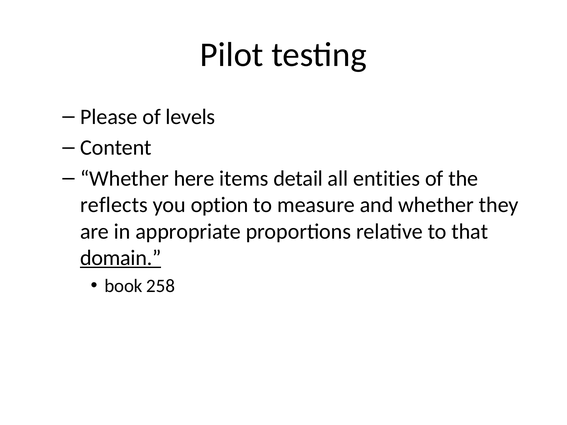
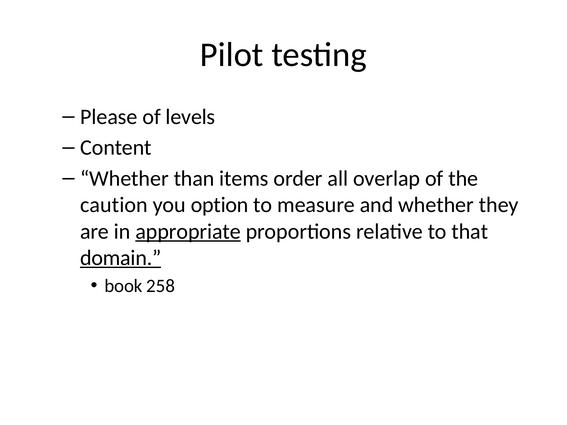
here: here -> than
detail: detail -> order
entities: entities -> overlap
reflects: reflects -> caution
appropriate underline: none -> present
